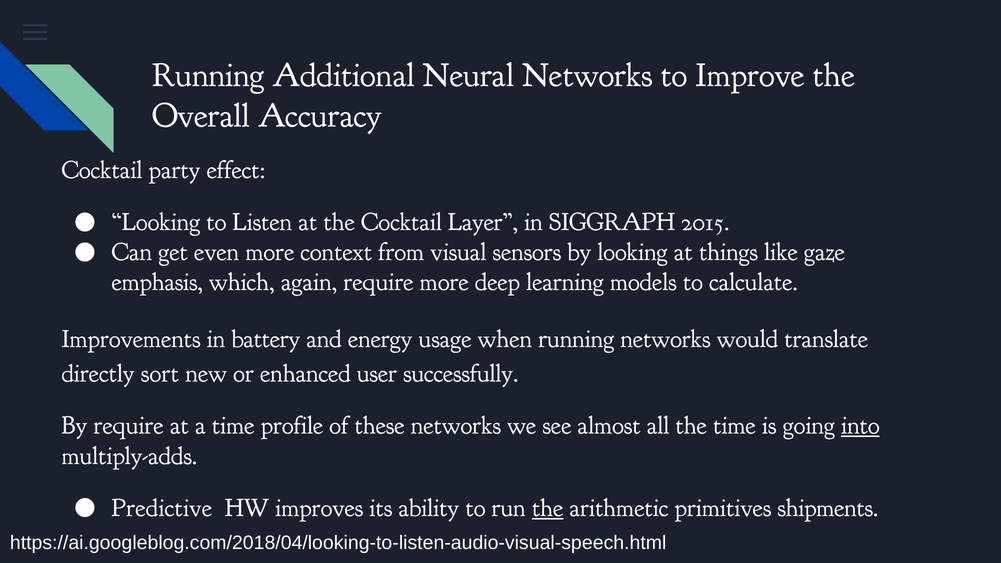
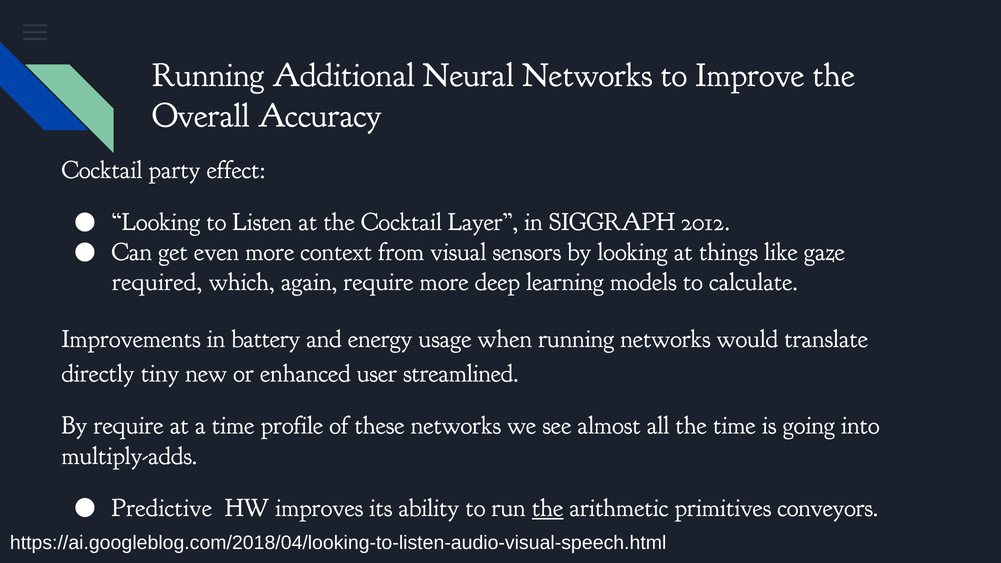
2015: 2015 -> 2012
emphasis: emphasis -> required
sort: sort -> tiny
successfully: successfully -> streamlined
into underline: present -> none
shipments: shipments -> conveyors
